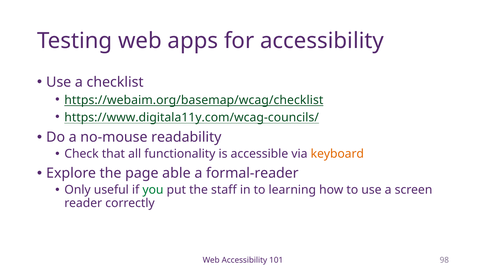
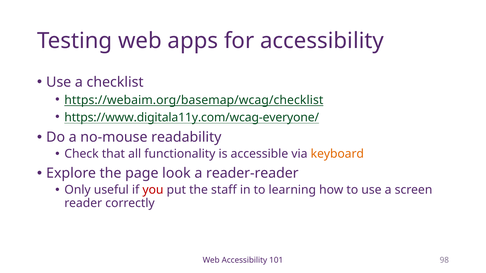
https://www.digitala11y.com/wcag-councils/: https://www.digitala11y.com/wcag-councils/ -> https://www.digitala11y.com/wcag-everyone/
able: able -> look
formal-reader: formal-reader -> reader-reader
you colour: green -> red
